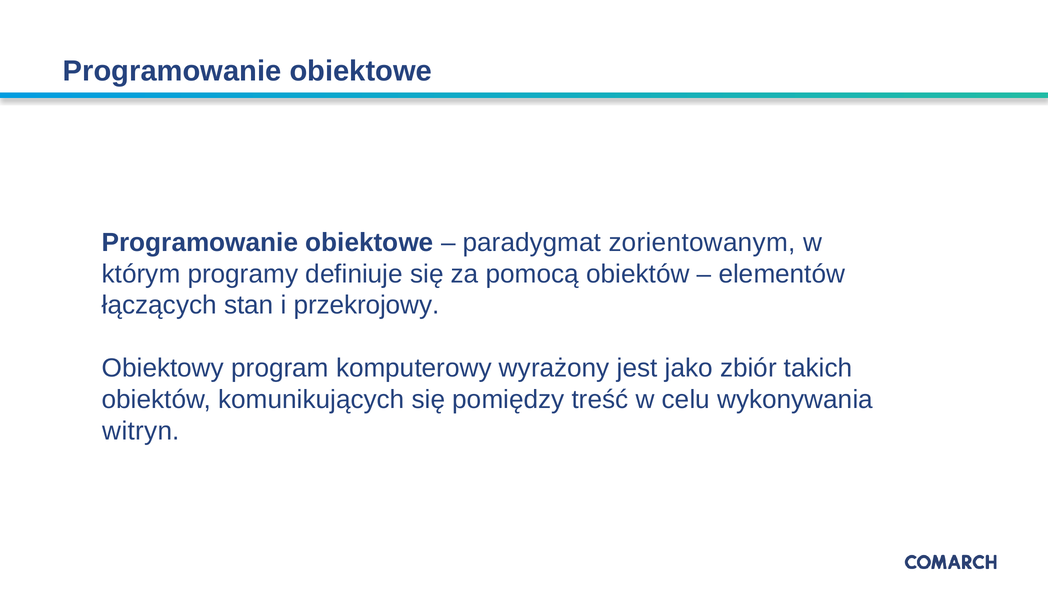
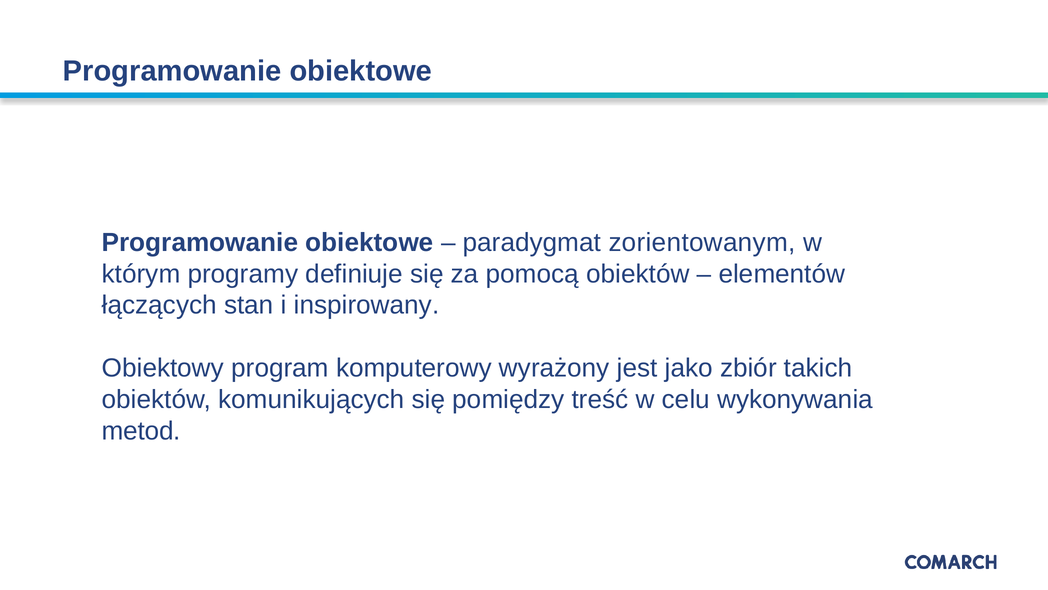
przekrojowy: przekrojowy -> inspirowany
witryn: witryn -> metod
